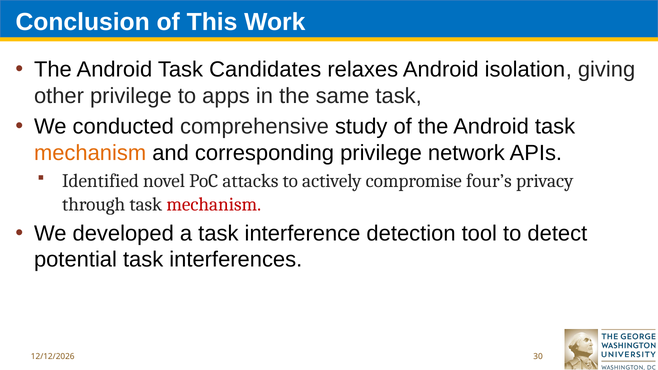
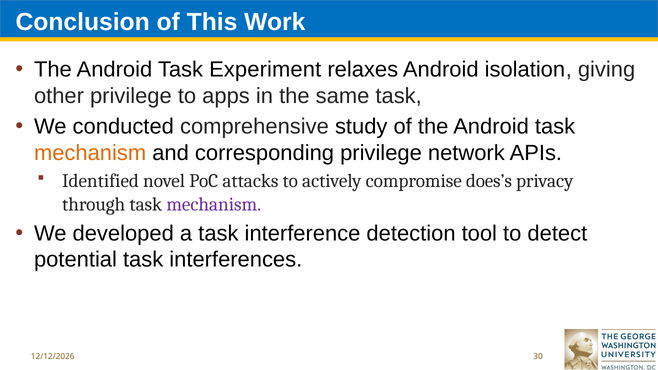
Candidates: Candidates -> Experiment
four’s: four’s -> does’s
mechanism at (214, 204) colour: red -> purple
